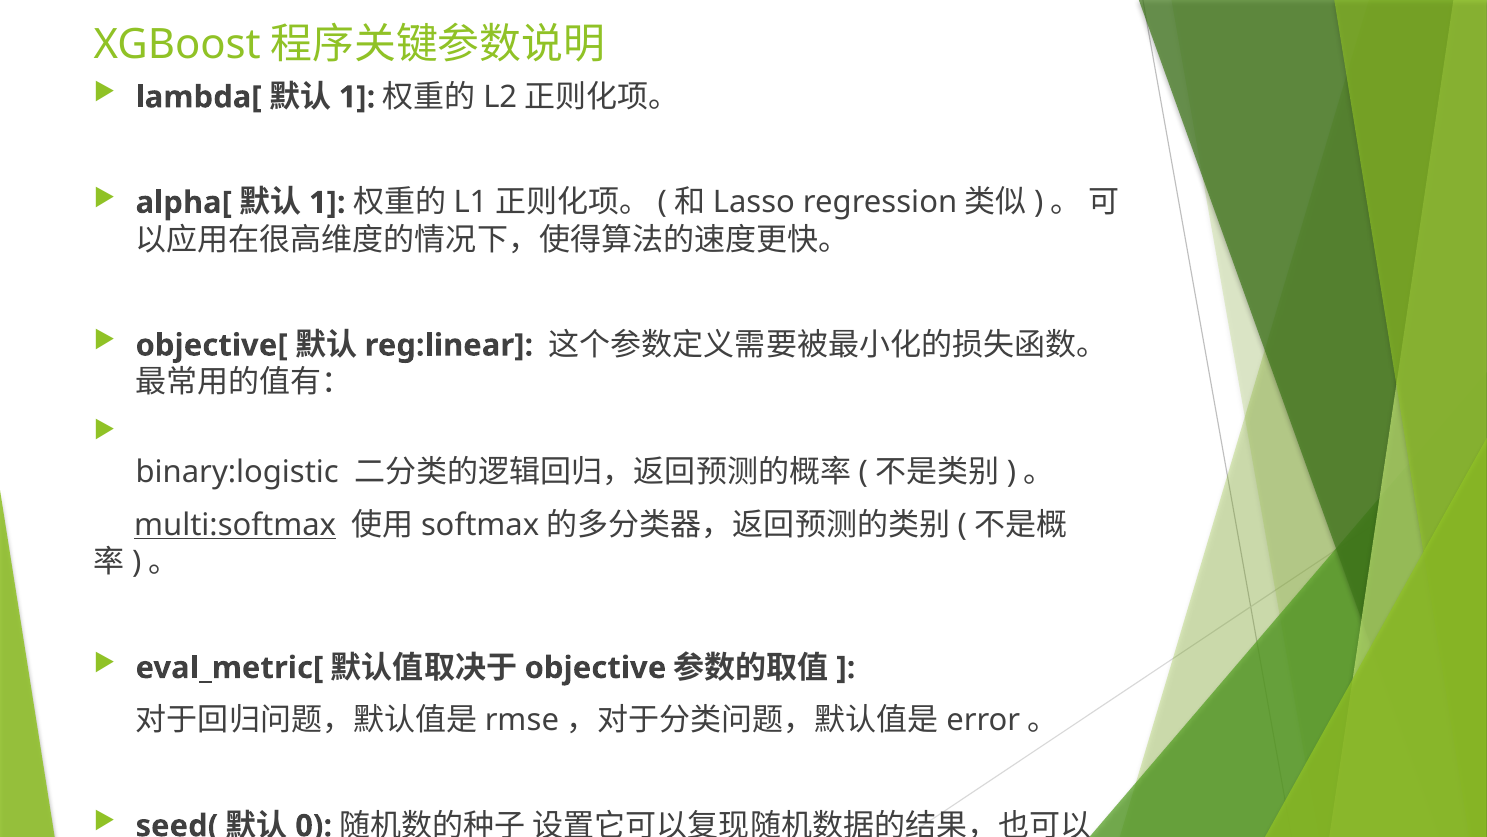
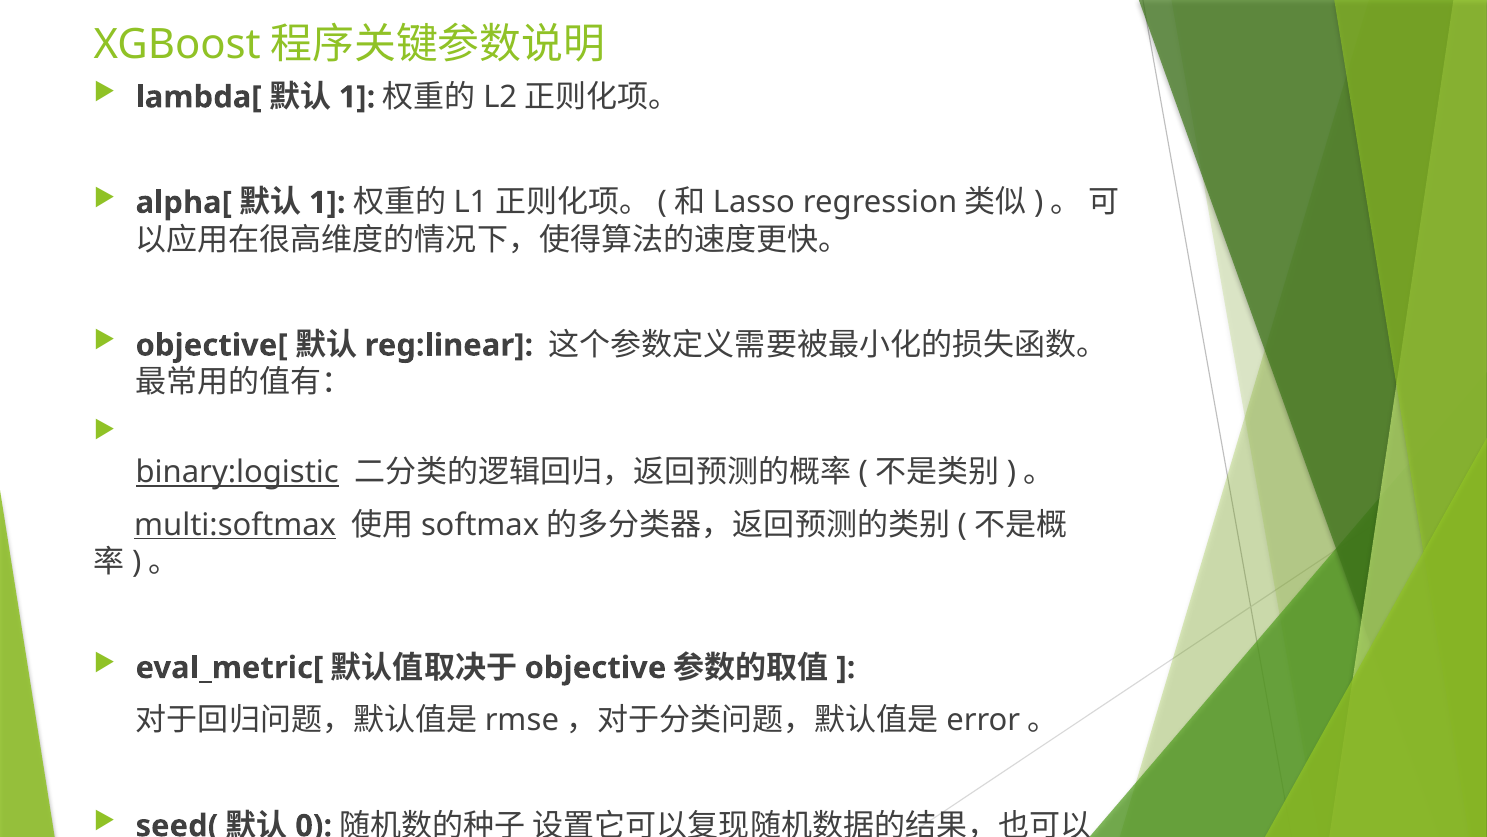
binary:logistic underline: none -> present
